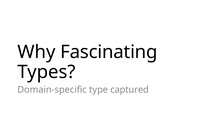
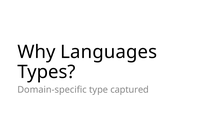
Fascinating: Fascinating -> Languages
